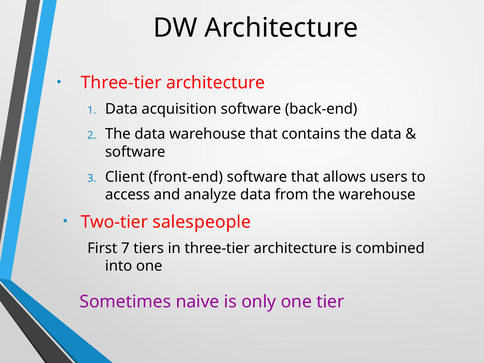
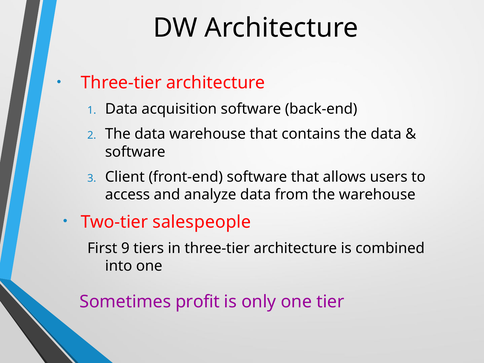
7: 7 -> 9
naive: naive -> profit
